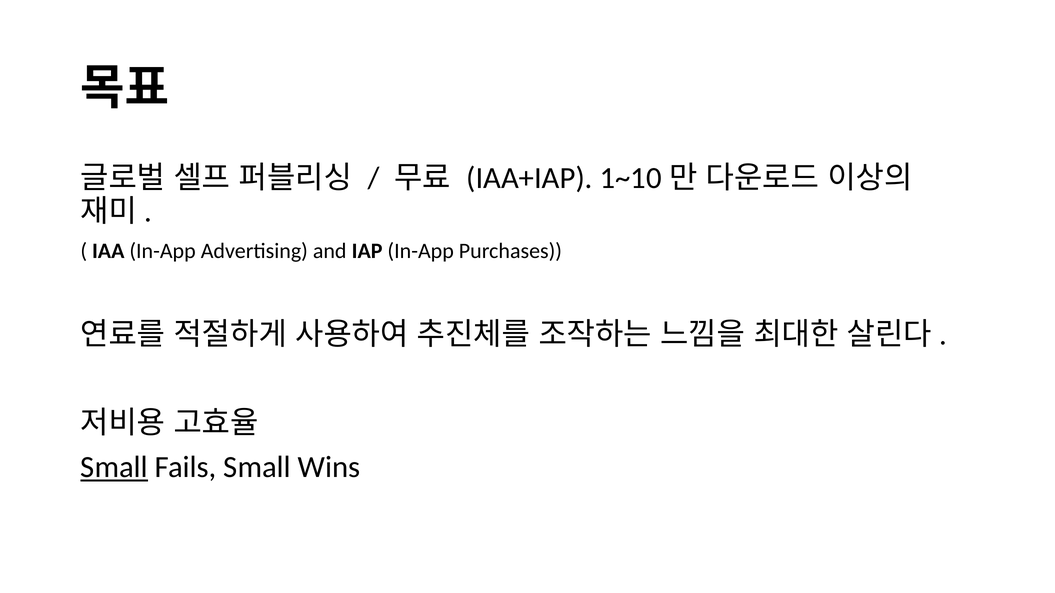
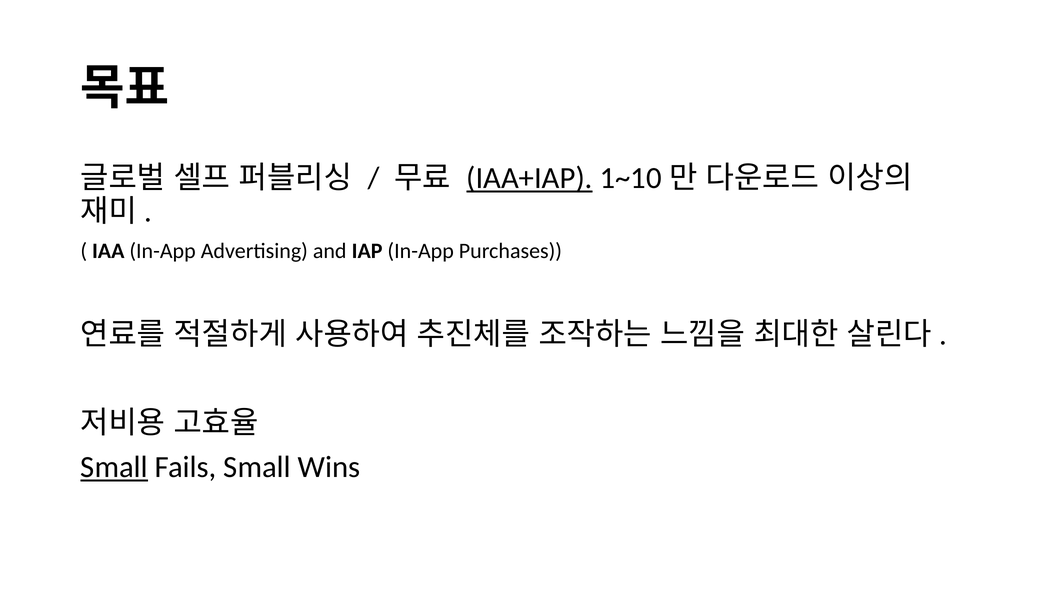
IAA+IAP underline: none -> present
